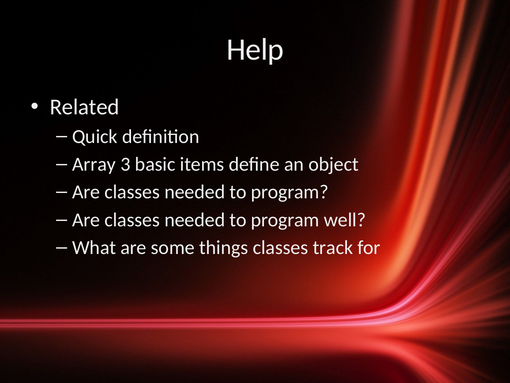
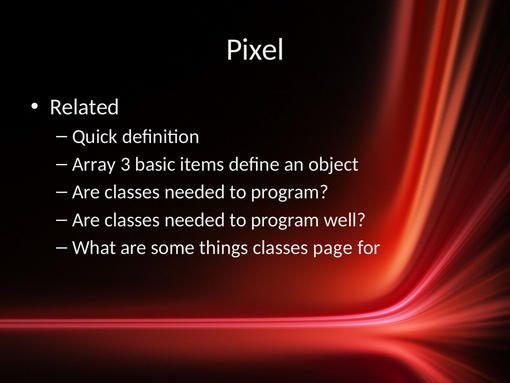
Help: Help -> Pixel
track: track -> page
